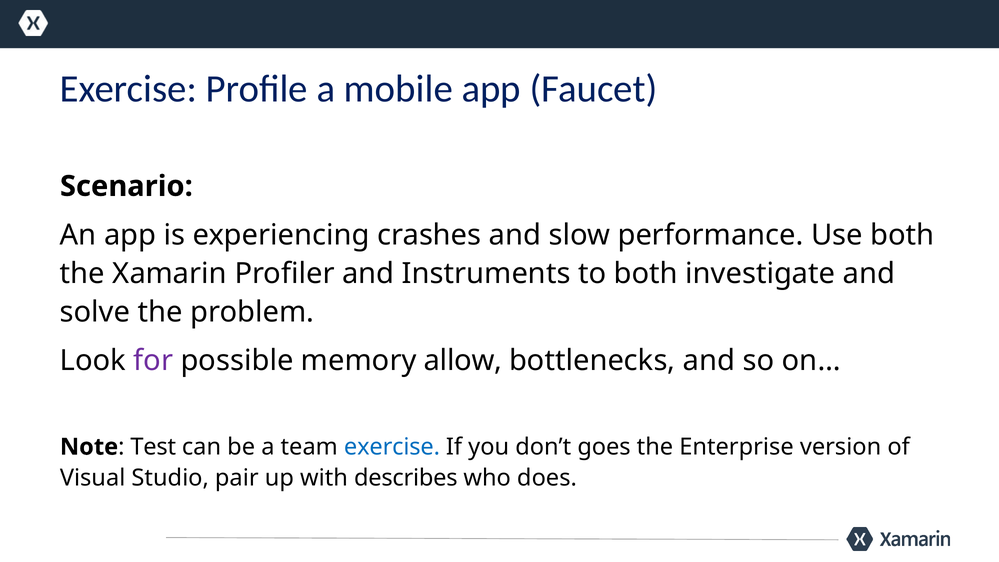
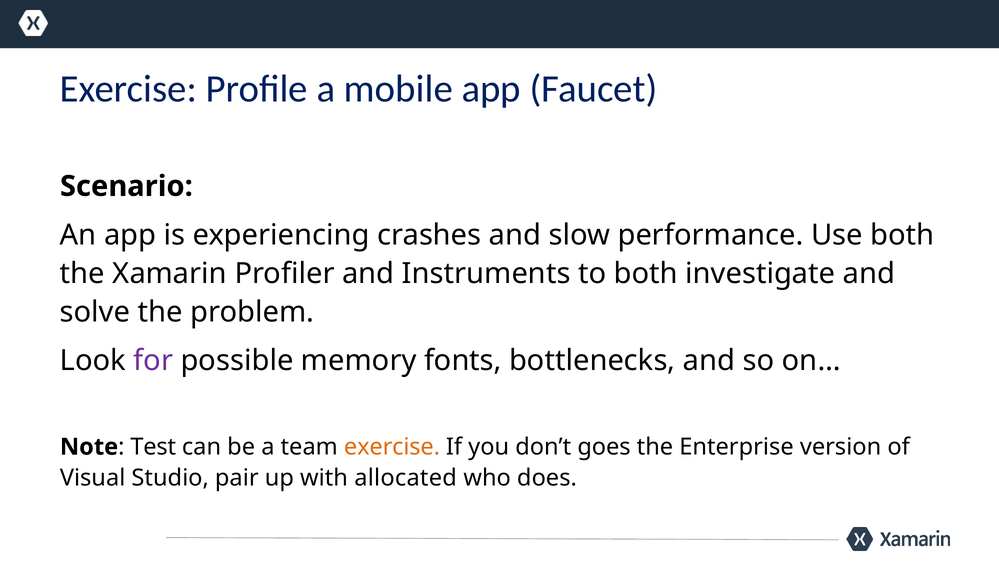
allow: allow -> fonts
exercise at (392, 447) colour: blue -> orange
describes: describes -> allocated
